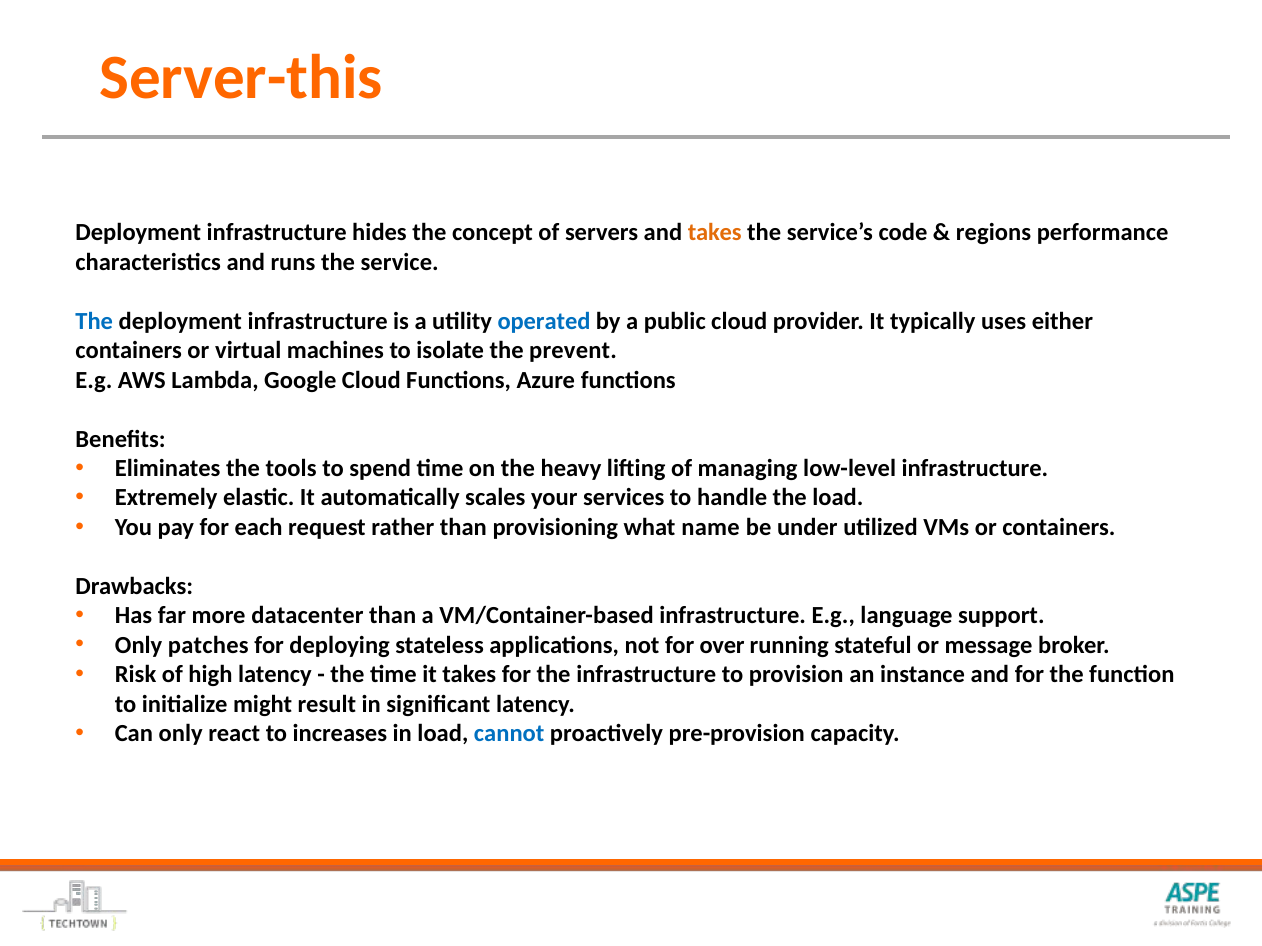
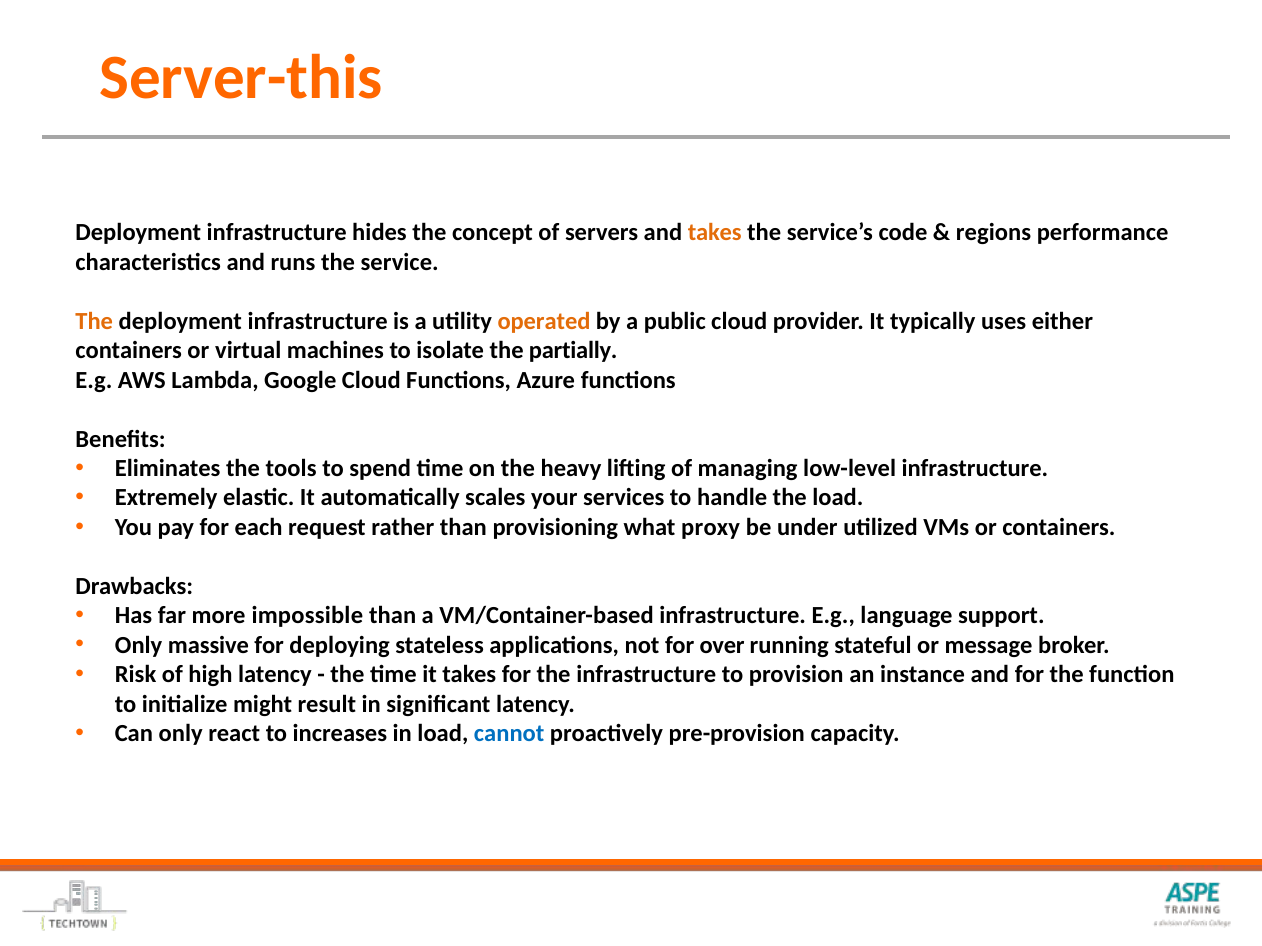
The at (94, 321) colour: blue -> orange
operated colour: blue -> orange
prevent: prevent -> partially
name: name -> proxy
datacenter: datacenter -> impossible
patches: patches -> massive
